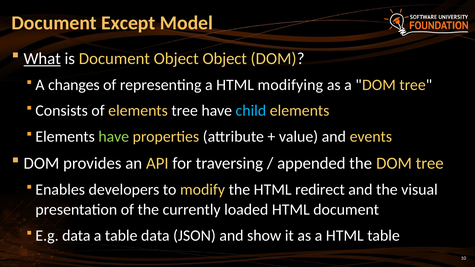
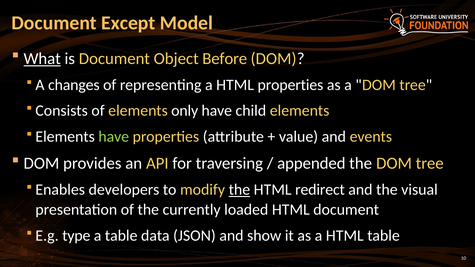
Object Object: Object -> Before
HTML modifying: modifying -> properties
elements tree: tree -> only
child colour: light blue -> white
the at (239, 190) underline: none -> present
E.g data: data -> type
